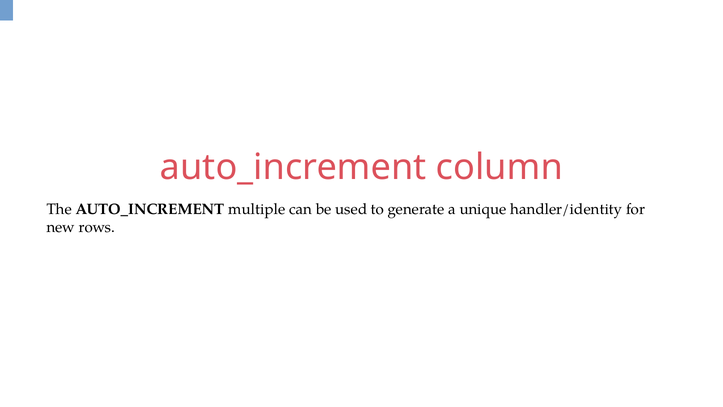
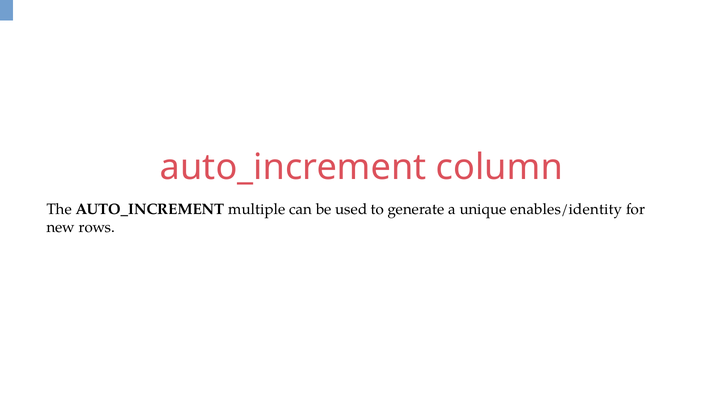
handler/identity: handler/identity -> enables/identity
